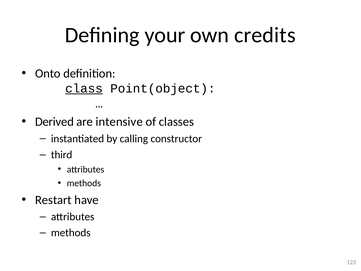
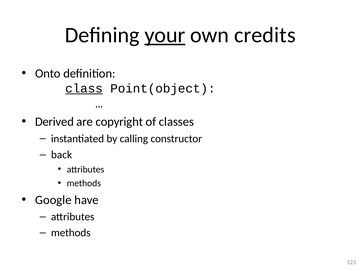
your underline: none -> present
intensive: intensive -> copyright
third: third -> back
Restart: Restart -> Google
